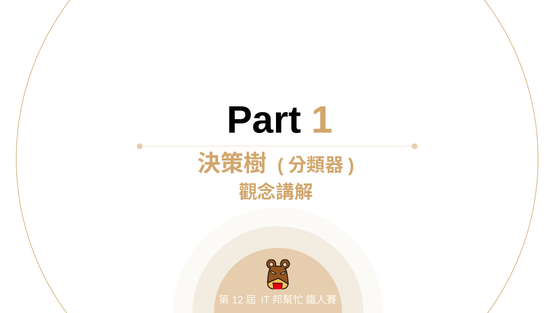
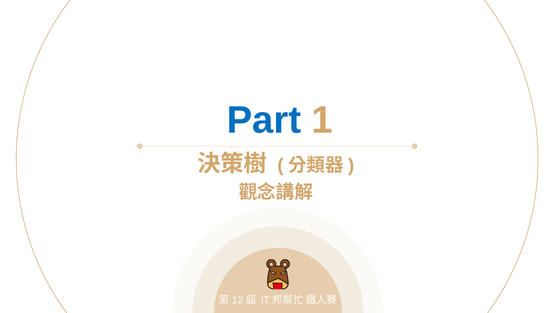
Part colour: black -> blue
